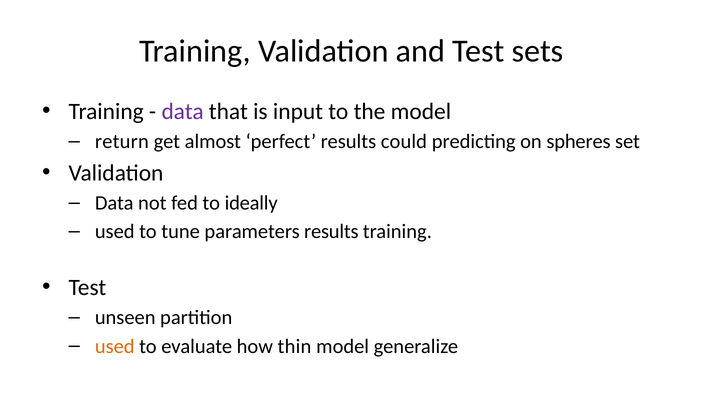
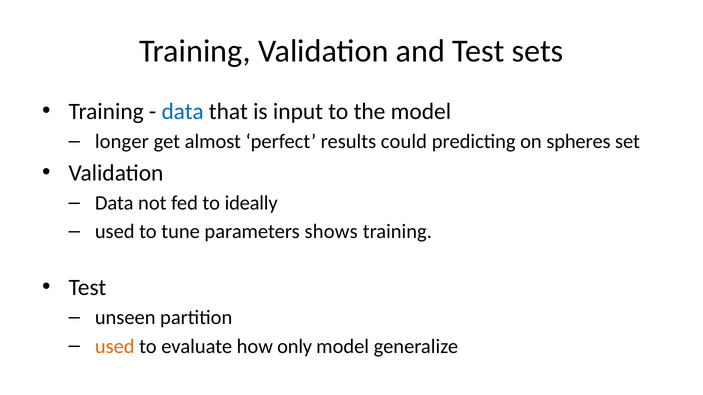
data at (183, 111) colour: purple -> blue
return: return -> longer
parameters results: results -> shows
thin: thin -> only
